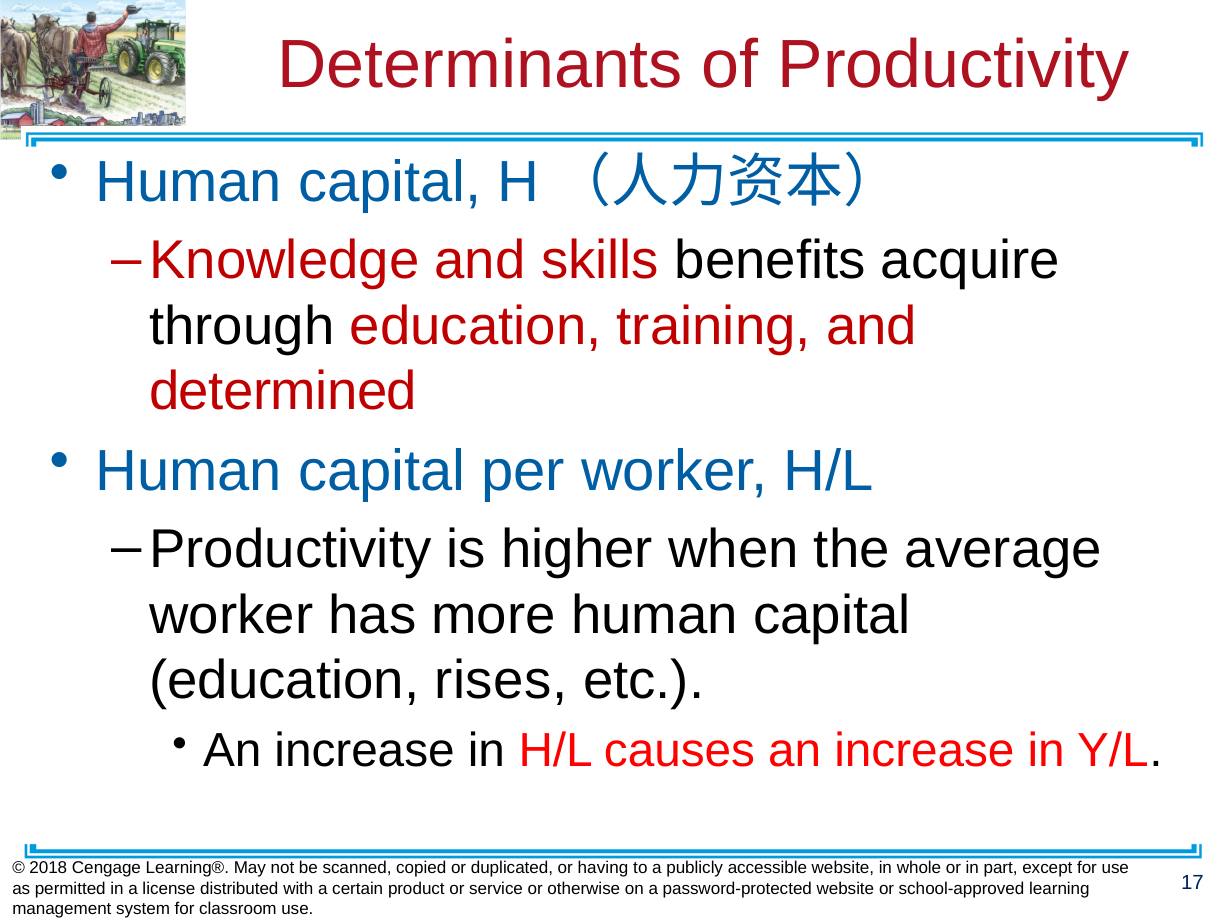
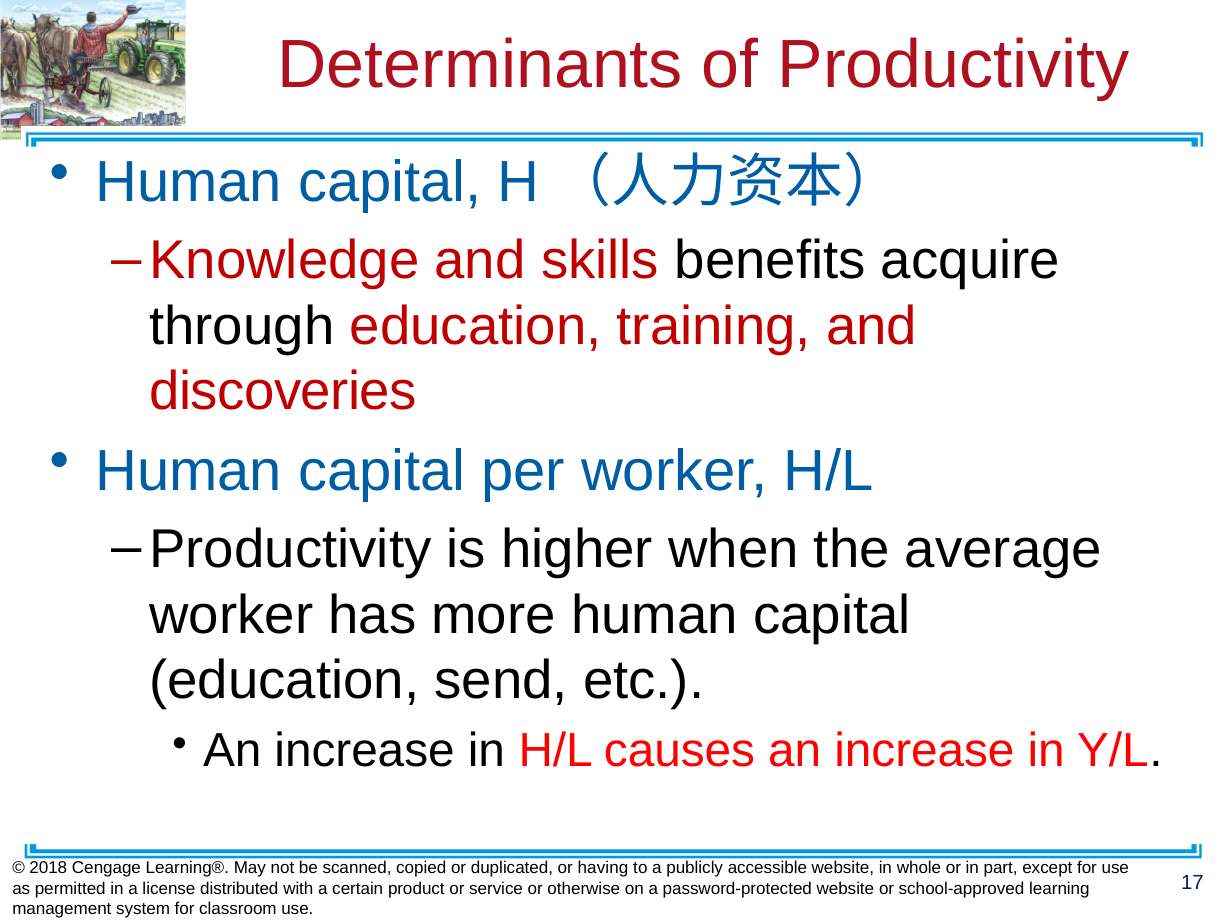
determined: determined -> discoveries
rises: rises -> send
